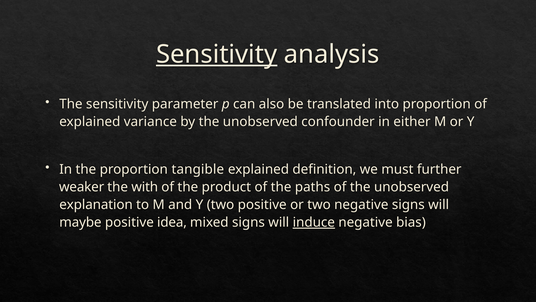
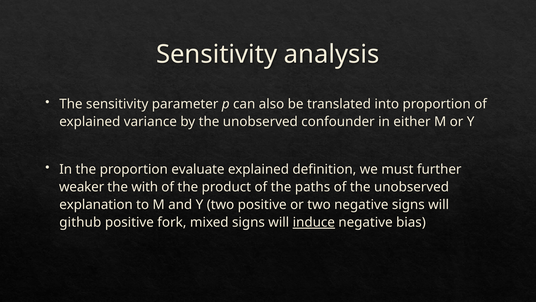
Sensitivity at (217, 54) underline: present -> none
tangible: tangible -> evaluate
maybe: maybe -> github
idea: idea -> fork
